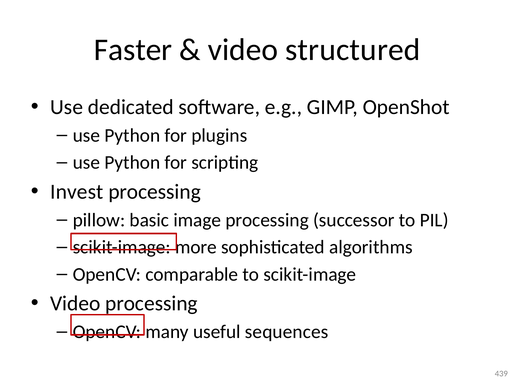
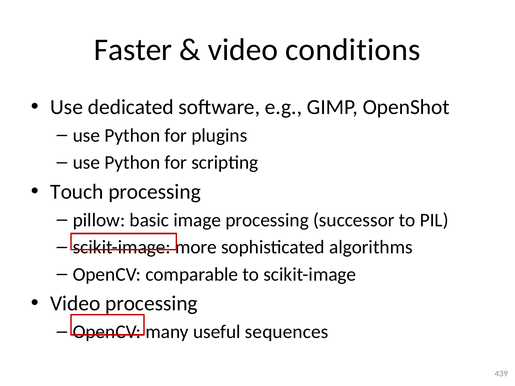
structured: structured -> conditions
Invest: Invest -> Touch
